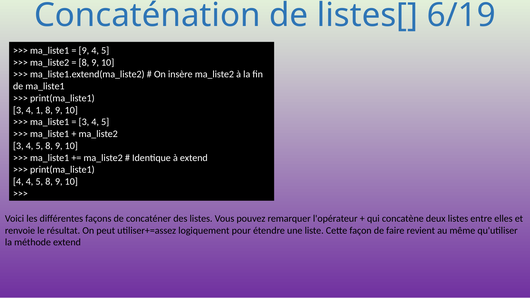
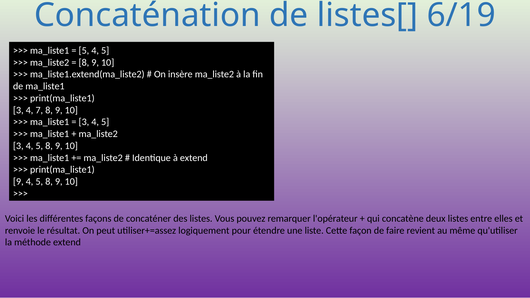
9 at (84, 50): 9 -> 5
1: 1 -> 7
4 at (18, 182): 4 -> 9
